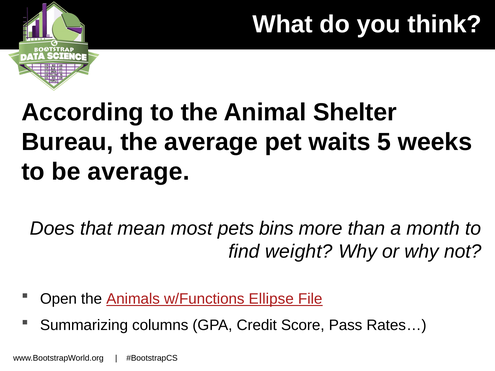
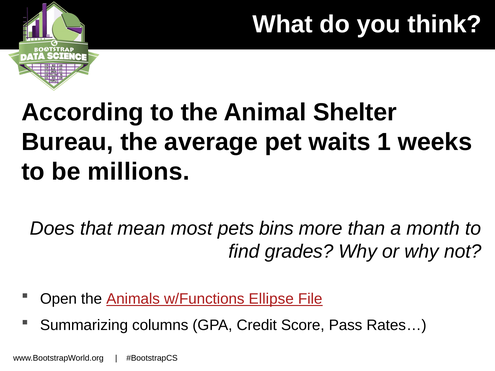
5: 5 -> 1
be average: average -> millions
weight: weight -> grades
